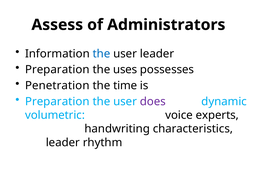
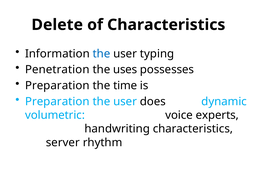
Assess: Assess -> Delete
of Administrators: Administrators -> Characteristics
user leader: leader -> typing
Preparation at (57, 70): Preparation -> Penetration
Penetration at (57, 86): Penetration -> Preparation
does colour: purple -> black
leader at (63, 143): leader -> server
